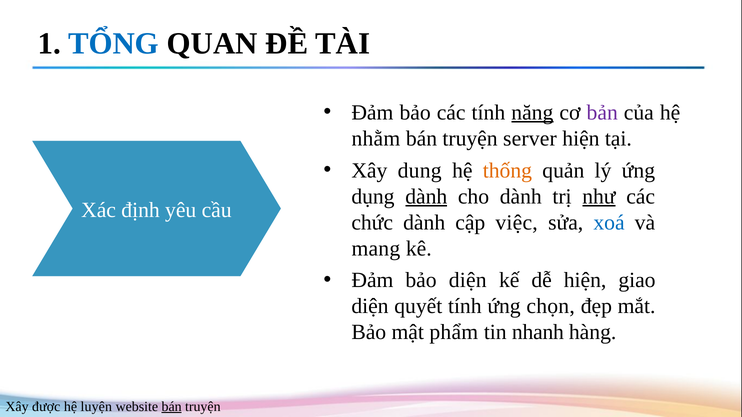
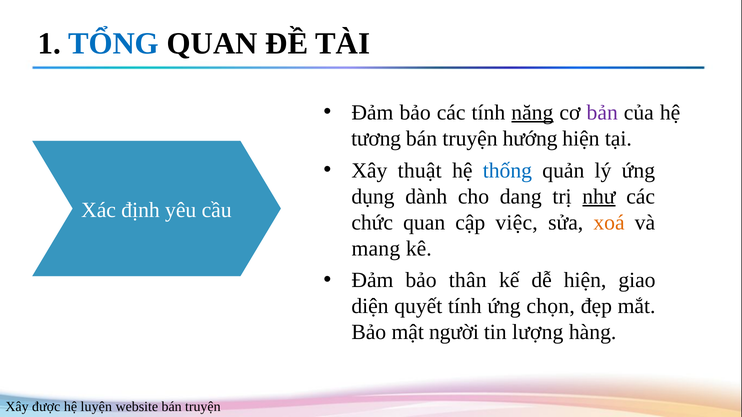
nhằm: nhằm -> tương
server: server -> hướng
dung: dung -> thuật
thống colour: orange -> blue
dành at (426, 197) underline: present -> none
cho dành: dành -> dang
chức dành: dành -> quan
xoá colour: blue -> orange
bảo diện: diện -> thân
phẩm: phẩm -> người
nhanh: nhanh -> lượng
bán at (172, 407) underline: present -> none
